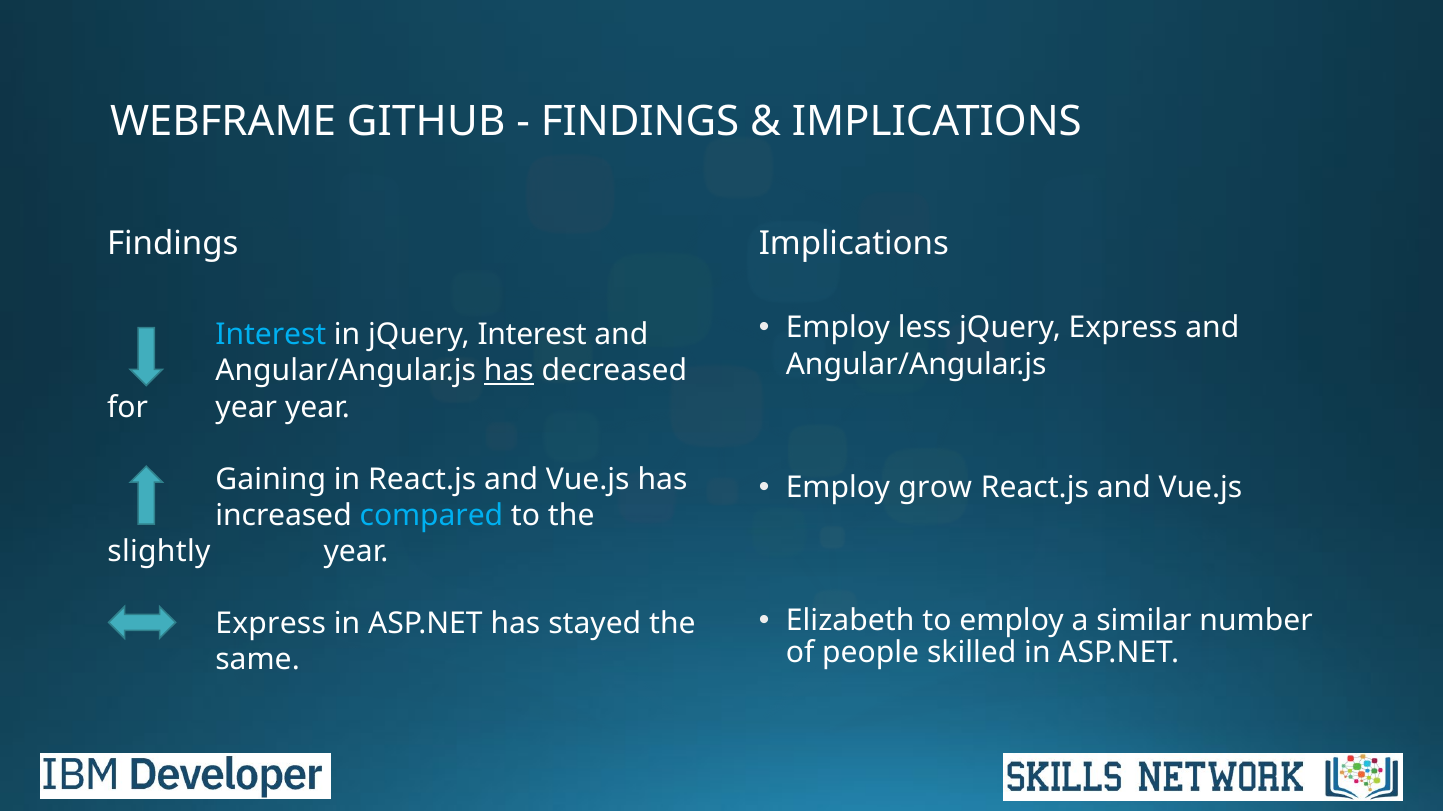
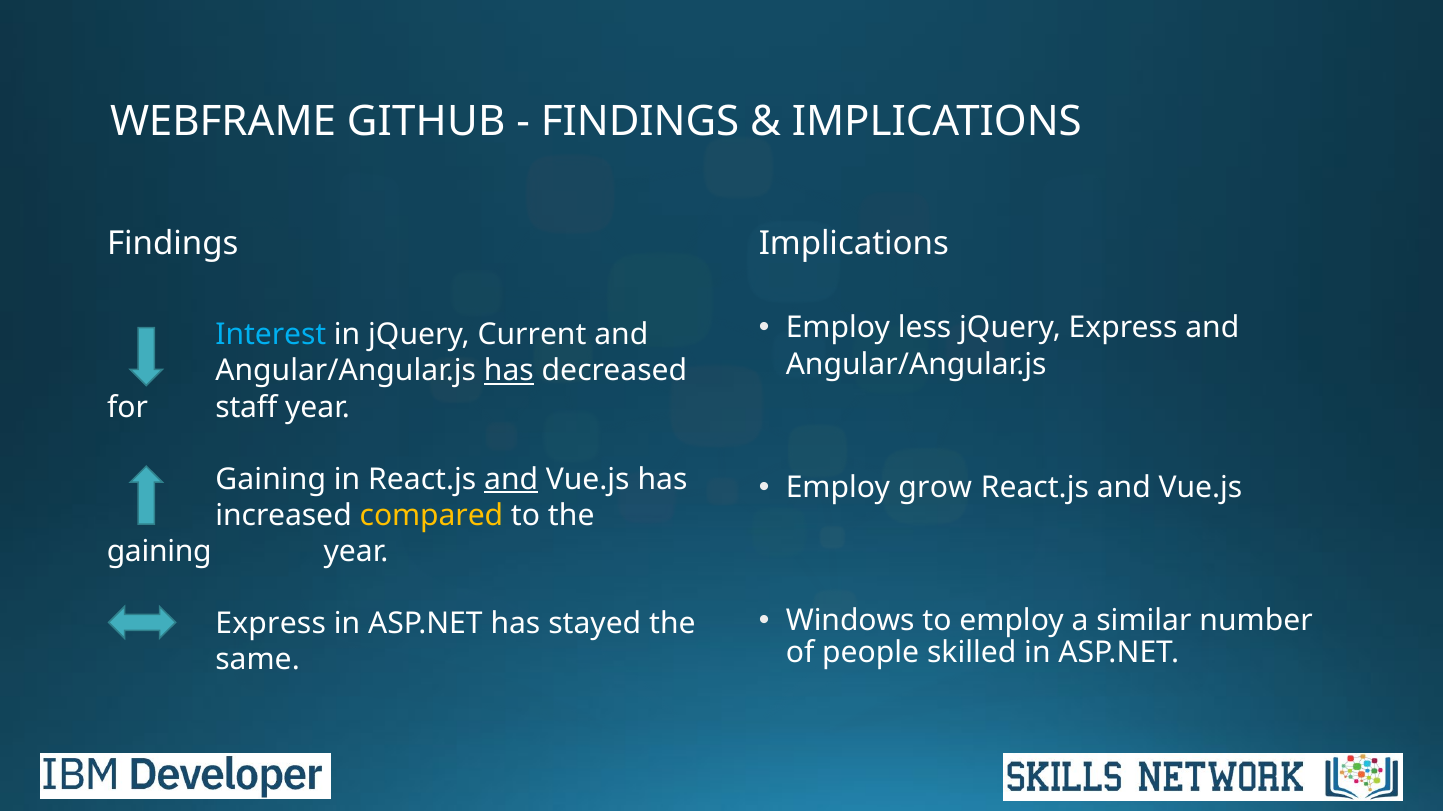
jQuery Interest: Interest -> Current
for year: year -> staff
and at (511, 480) underline: none -> present
compared colour: light blue -> yellow
slightly at (159, 552): slightly -> gaining
Elizabeth: Elizabeth -> Windows
